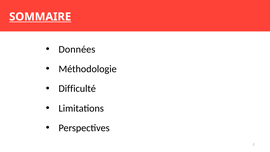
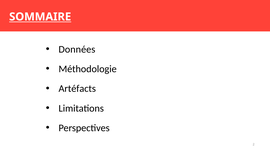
Difficulté: Difficulté -> Artéfacts
